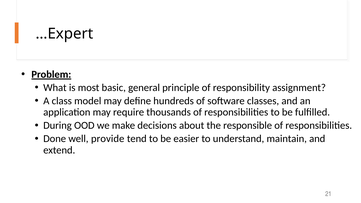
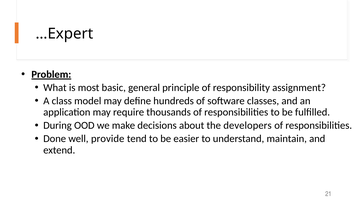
responsible: responsible -> developers
